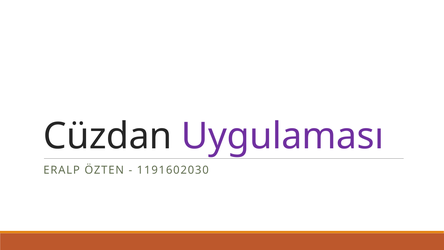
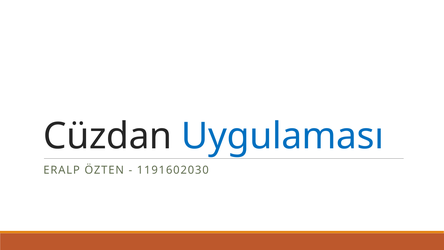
Uygulaması colour: purple -> blue
